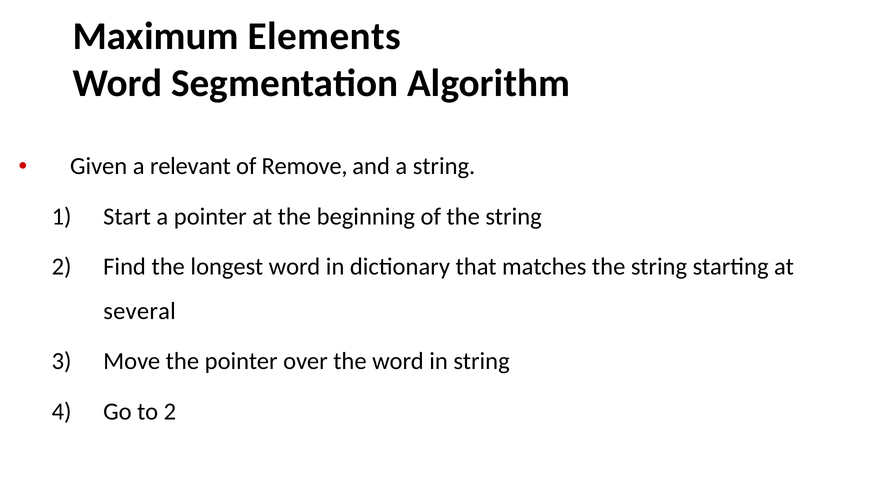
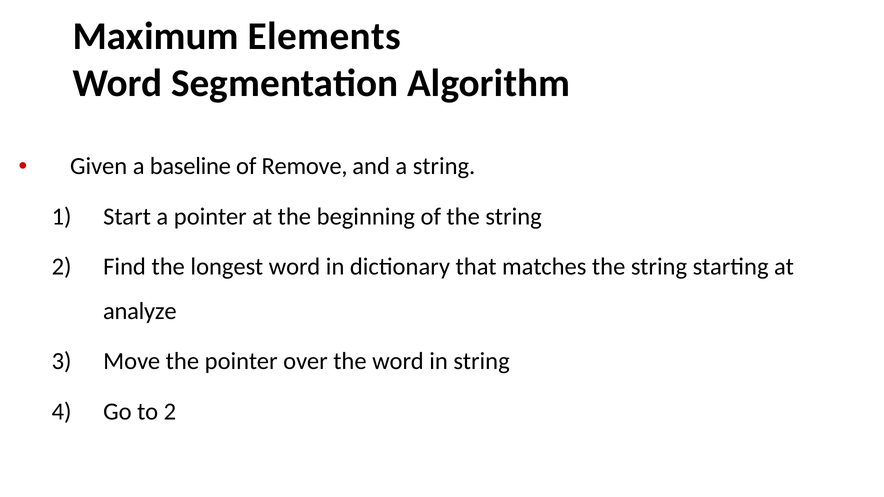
relevant: relevant -> baseline
several: several -> analyze
